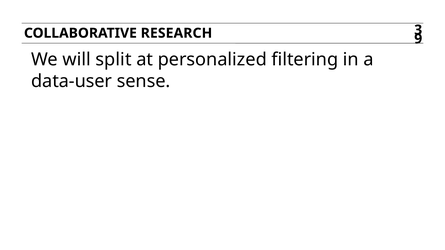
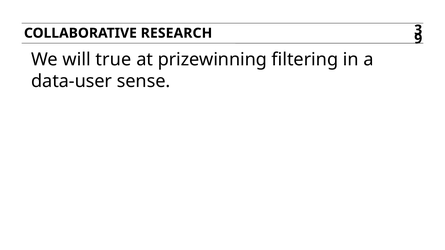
split: split -> true
personalized: personalized -> prizewinning
